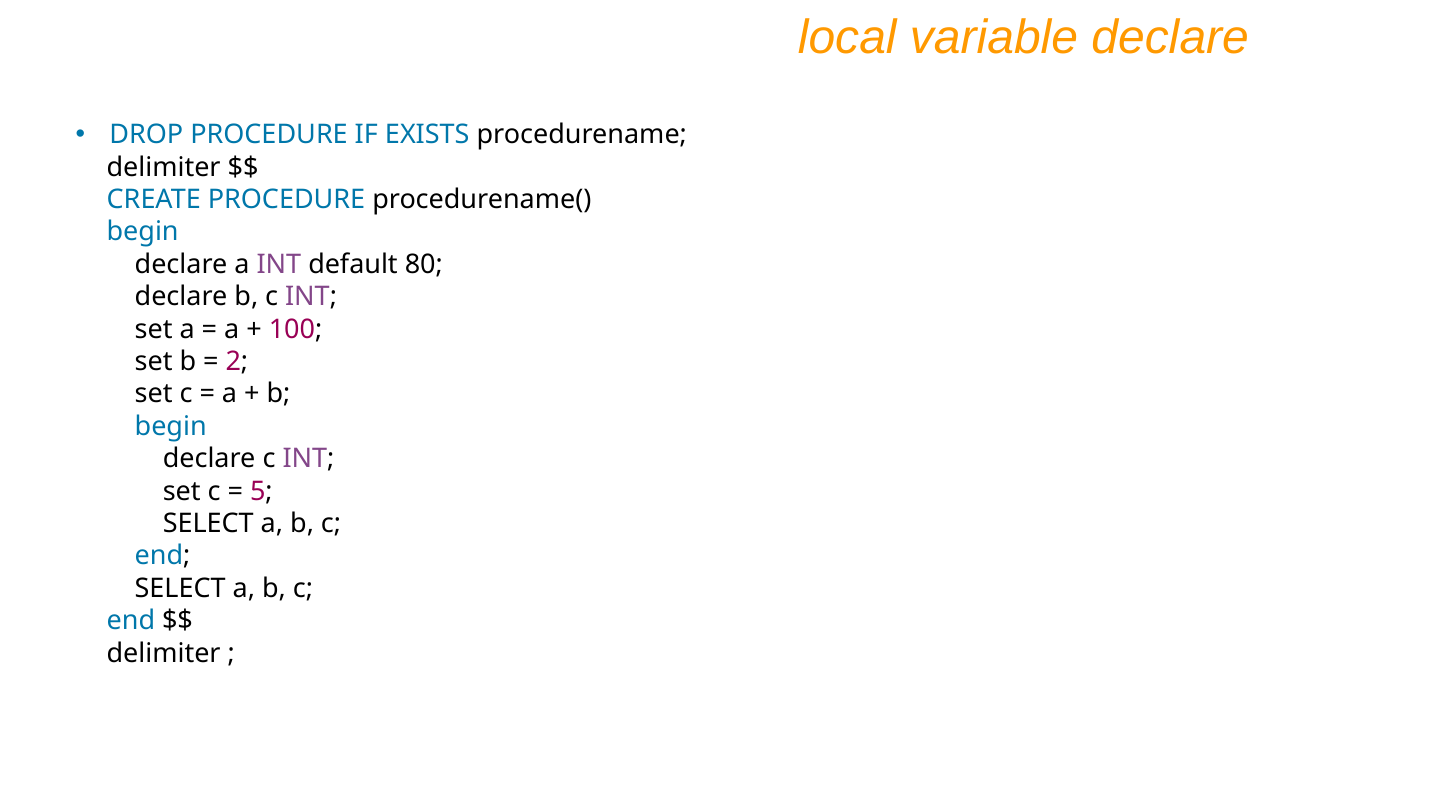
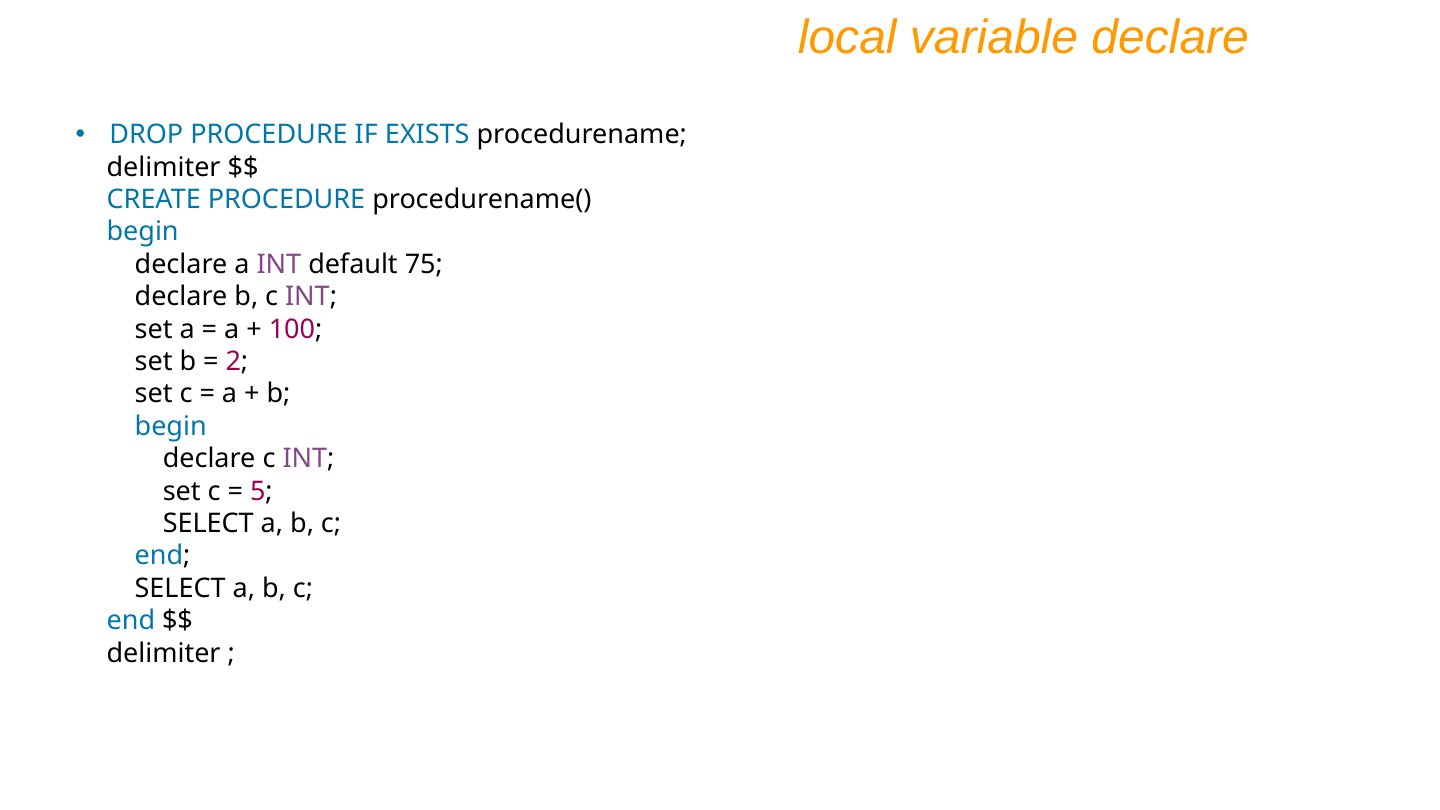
80: 80 -> 75
